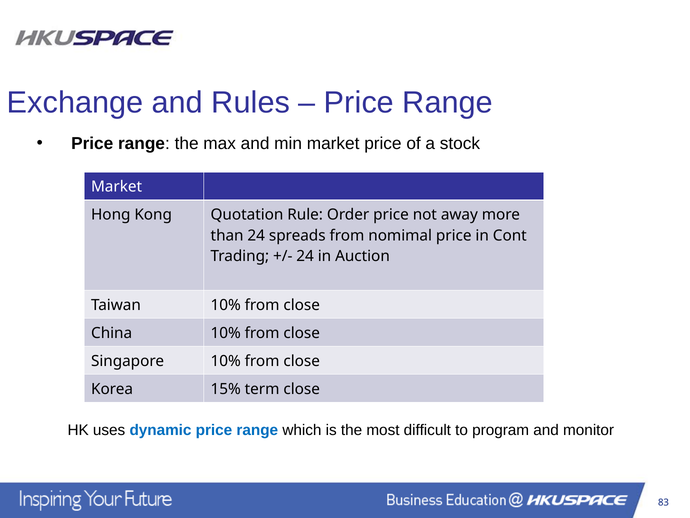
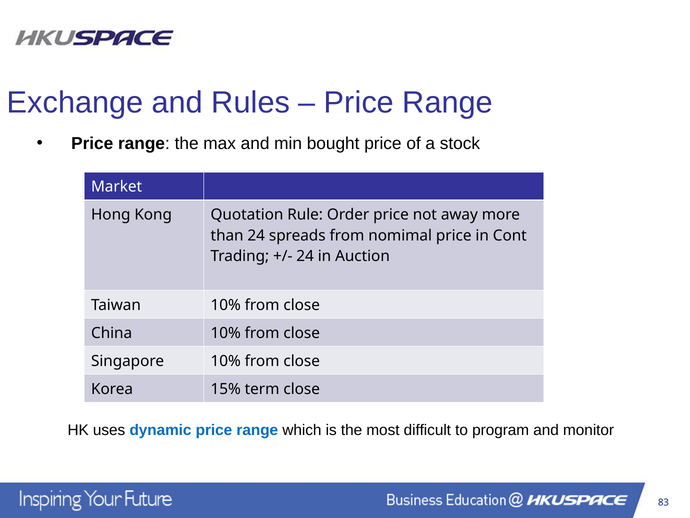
min market: market -> bought
